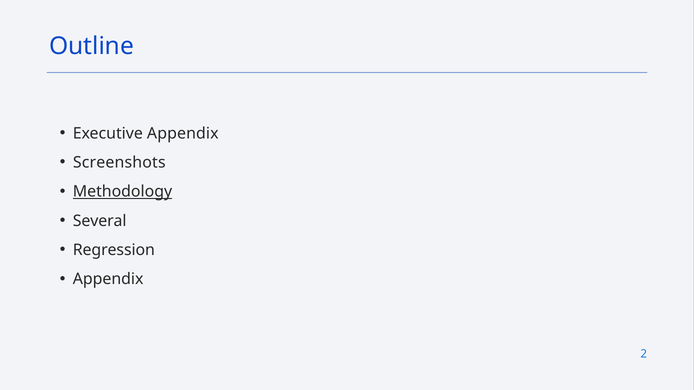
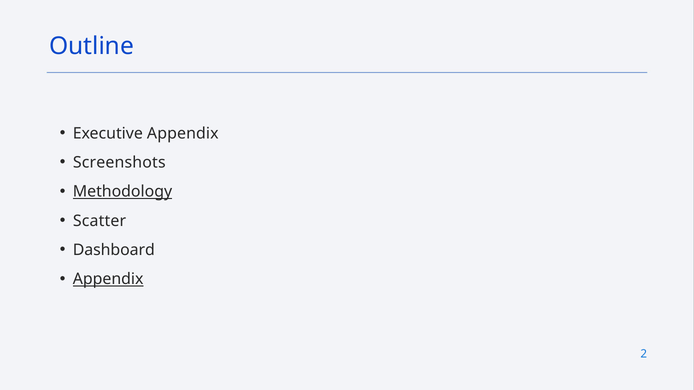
Several: Several -> Scatter
Regression: Regression -> Dashboard
Appendix at (108, 279) underline: none -> present
